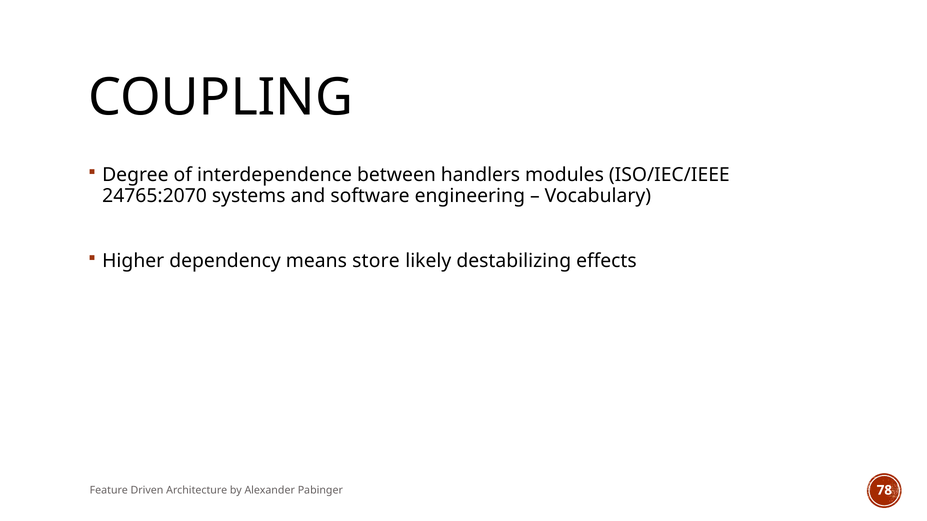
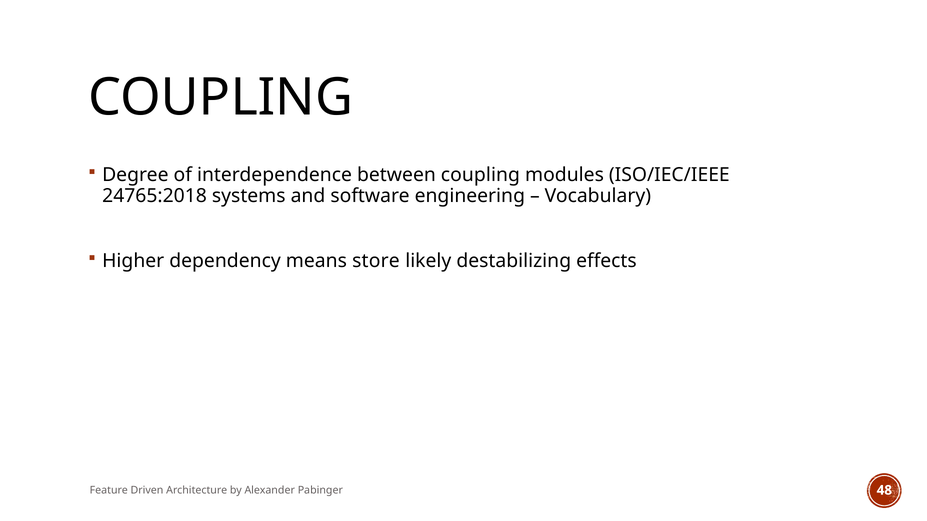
between handlers: handlers -> coupling
24765:2070: 24765:2070 -> 24765:2018
78: 78 -> 48
